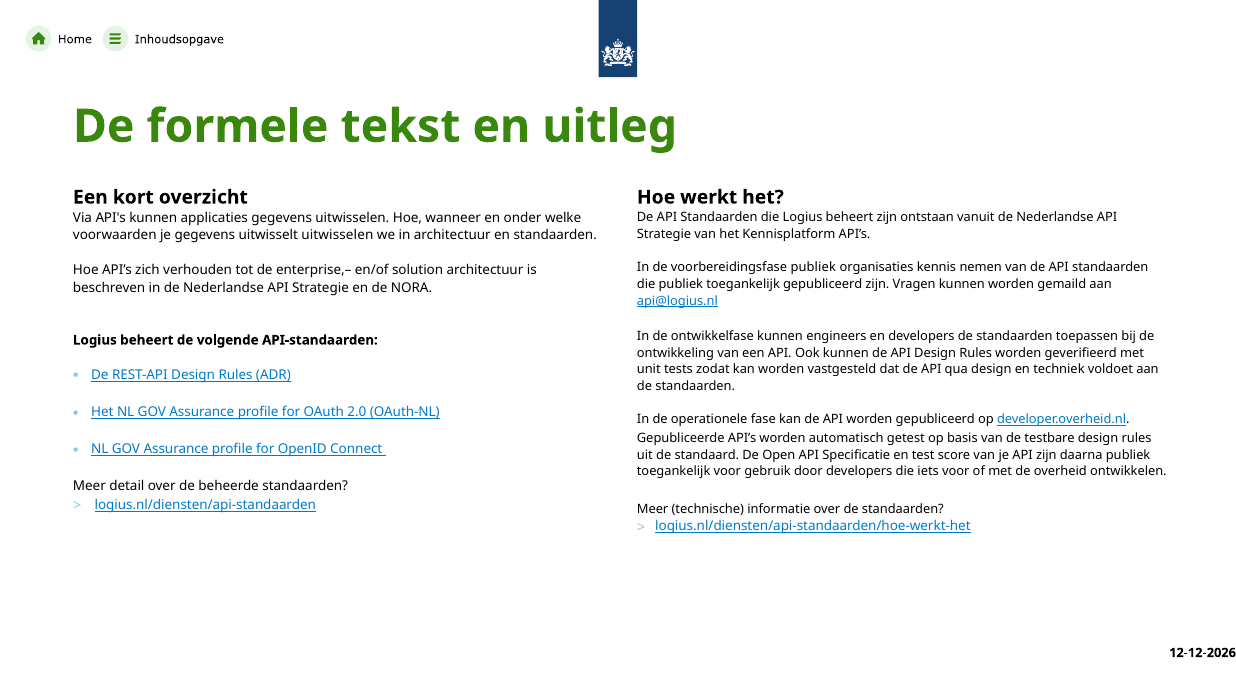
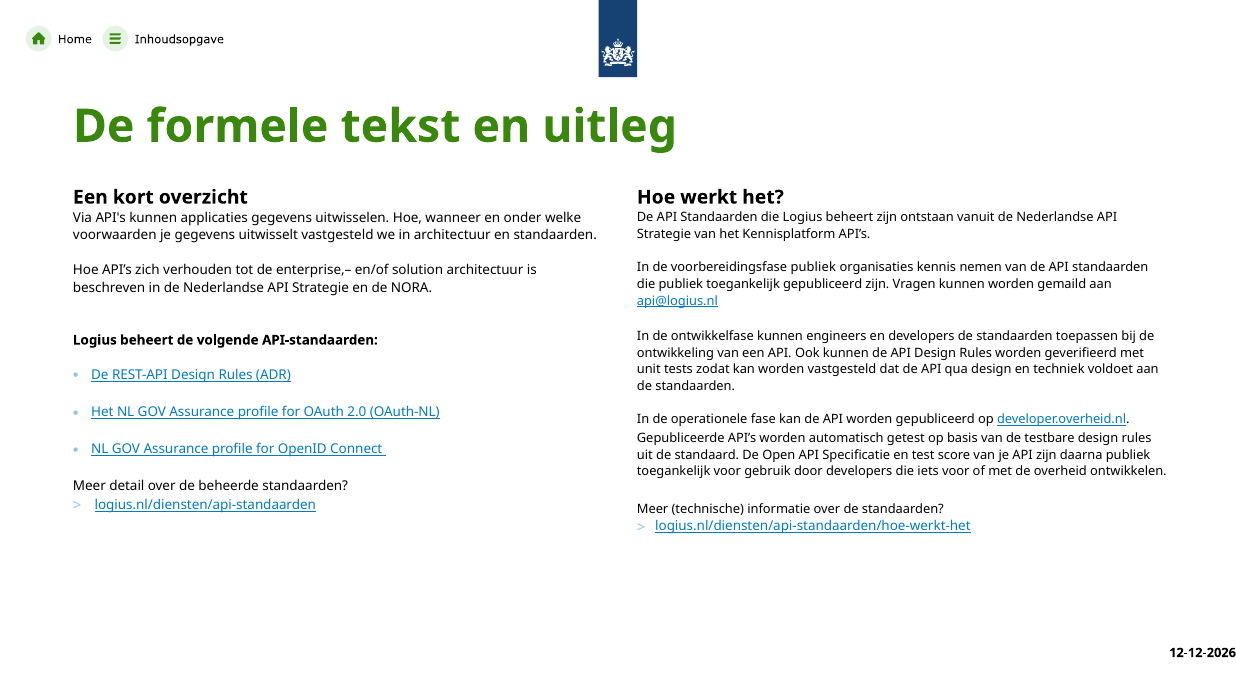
uitwisselt uitwisselen: uitwisselen -> vastgesteld
